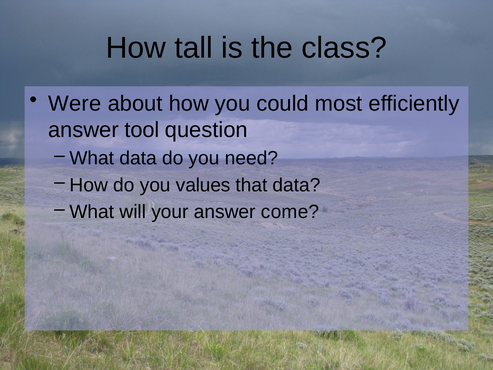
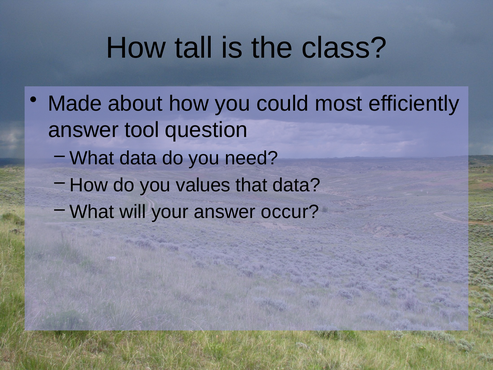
Were: Were -> Made
come: come -> occur
